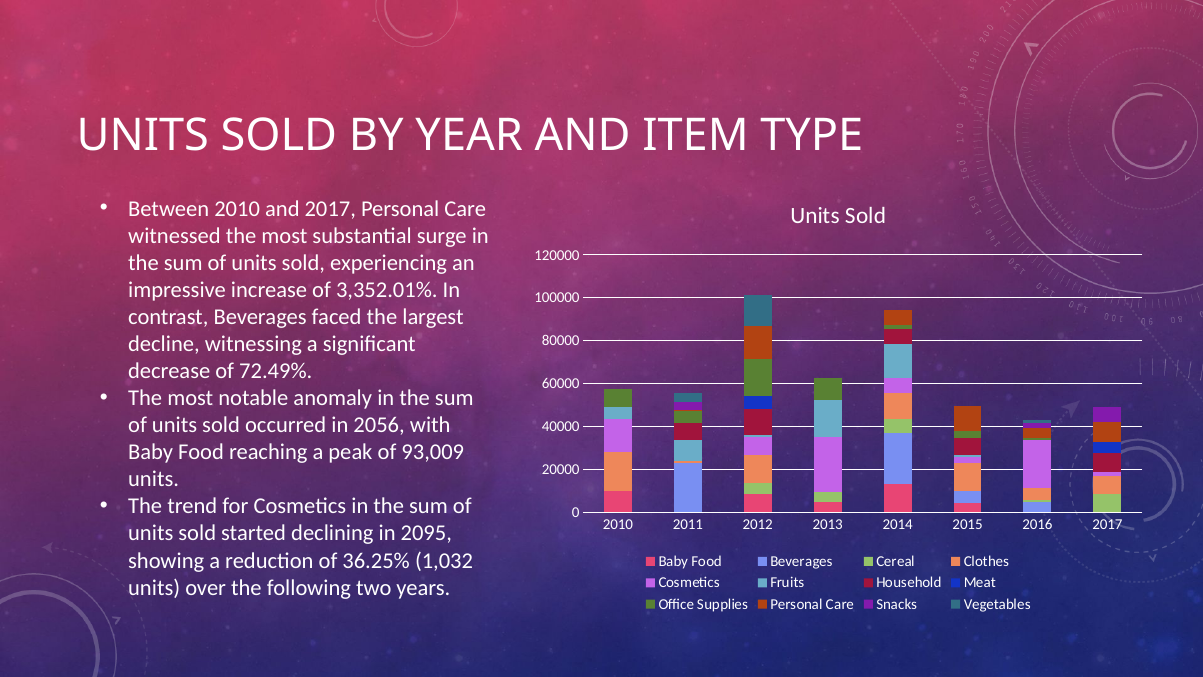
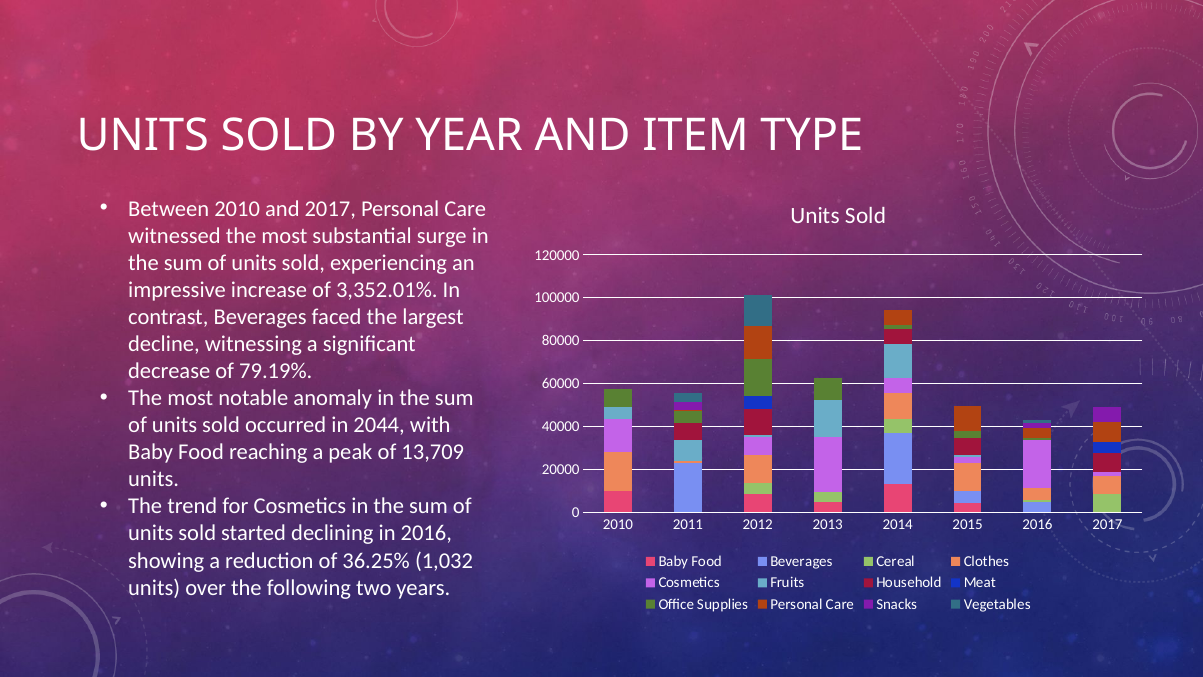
72.49%: 72.49% -> 79.19%
2056: 2056 -> 2044
93,009: 93,009 -> 13,709
in 2095: 2095 -> 2016
